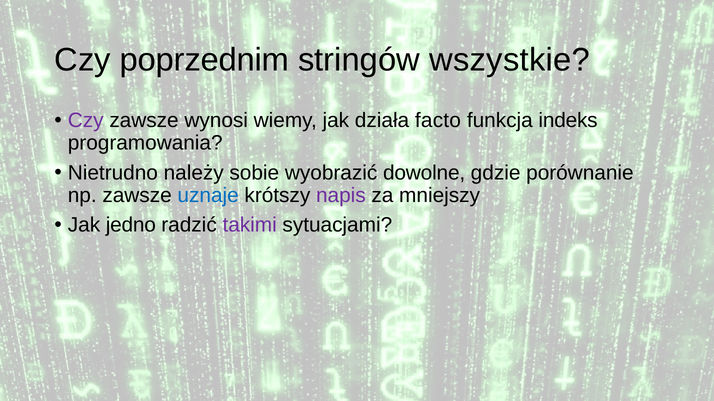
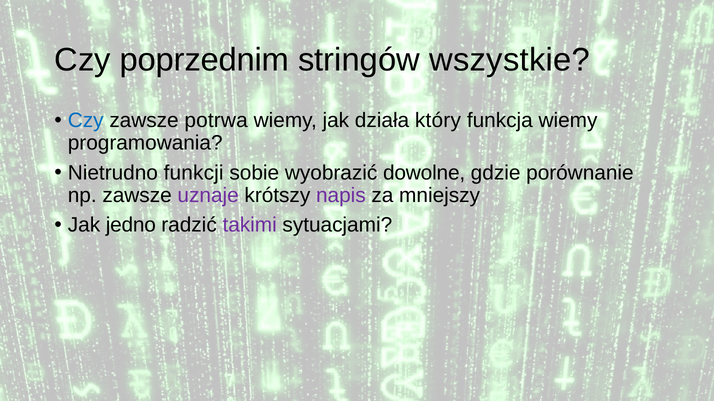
Czy at (86, 121) colour: purple -> blue
wynosi: wynosi -> potrwa
facto: facto -> który
funkcja indeks: indeks -> wiemy
należy: należy -> funkcji
uznaje colour: blue -> purple
